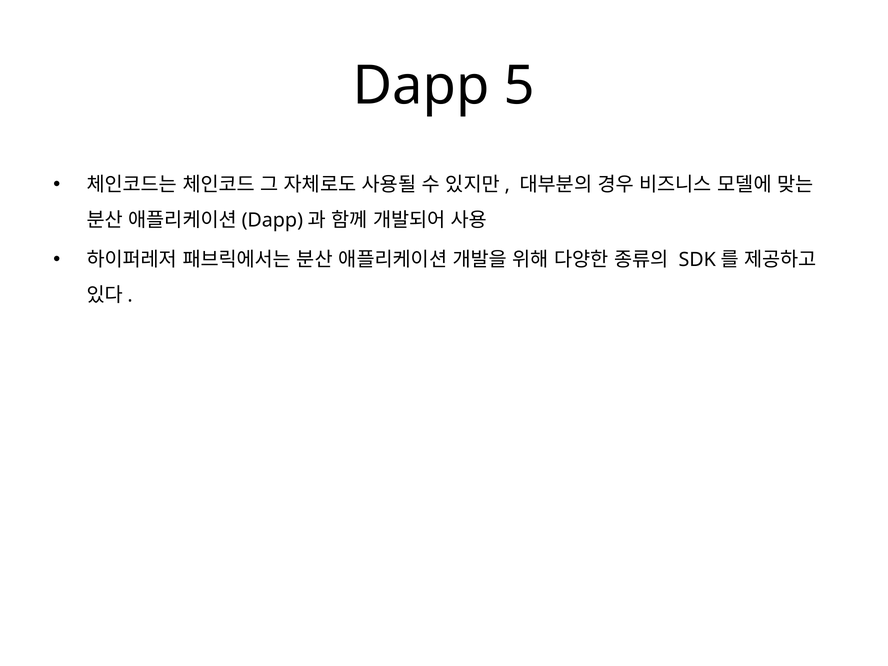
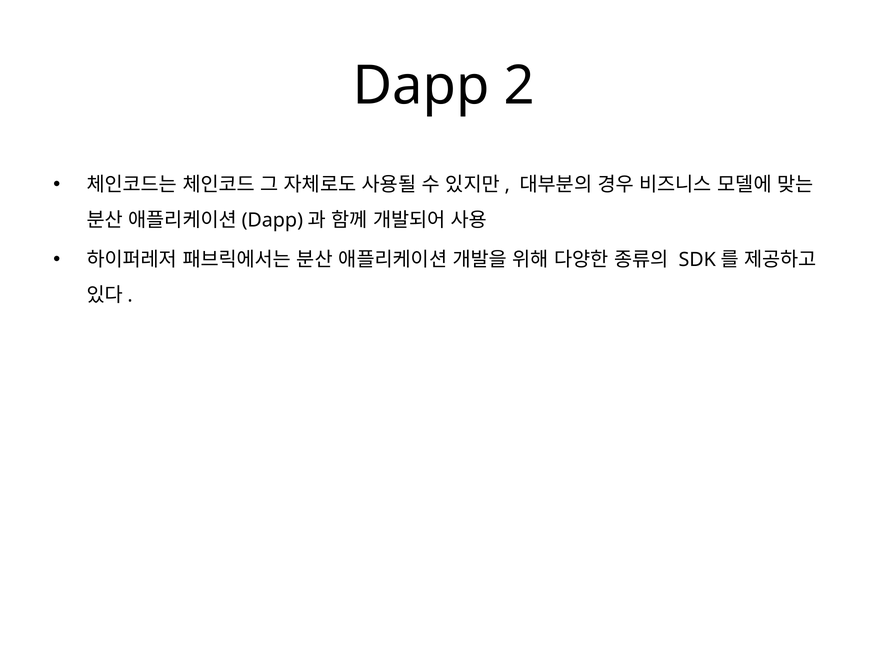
5: 5 -> 2
